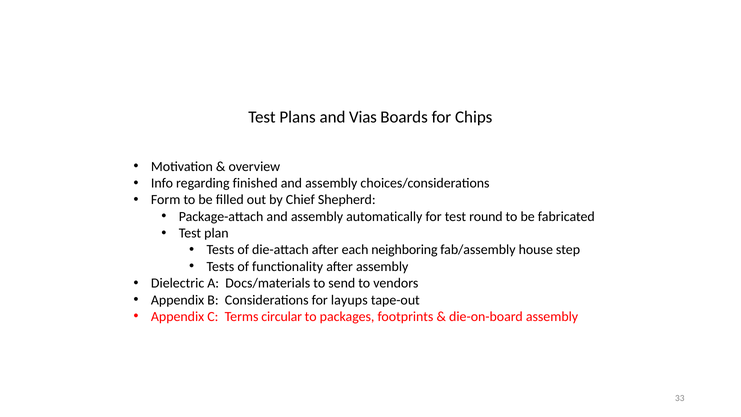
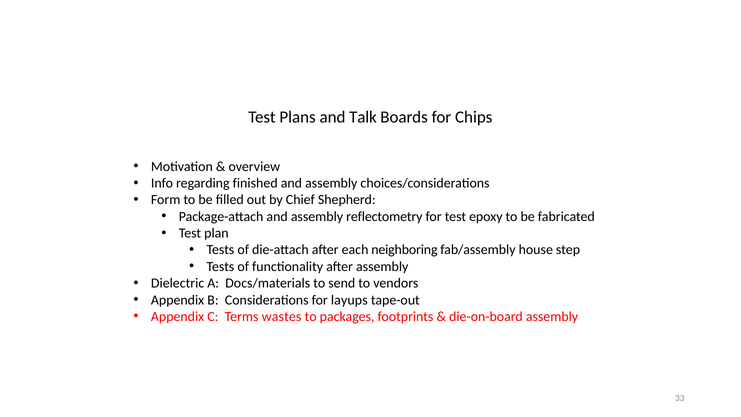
Vias: Vias -> Talk
automatically: automatically -> reflectometry
round: round -> epoxy
circular: circular -> wastes
